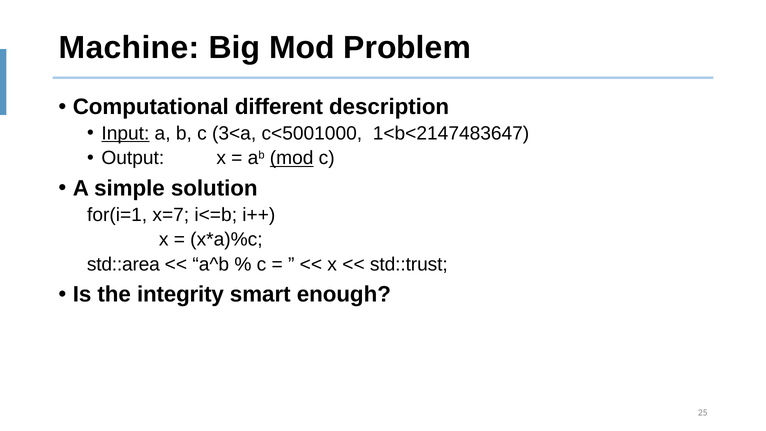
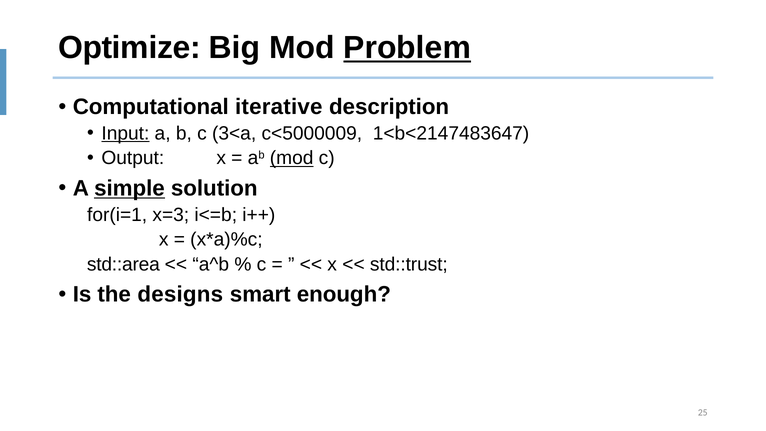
Machine: Machine -> Optimize
Problem underline: none -> present
different: different -> iterative
c<5001000: c<5001000 -> c<5000009
simple underline: none -> present
x=7: x=7 -> x=3
integrity: integrity -> designs
